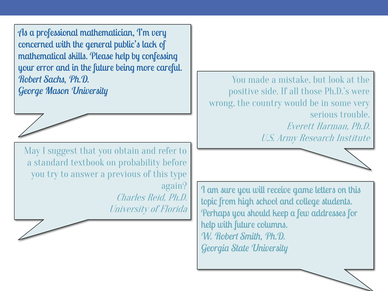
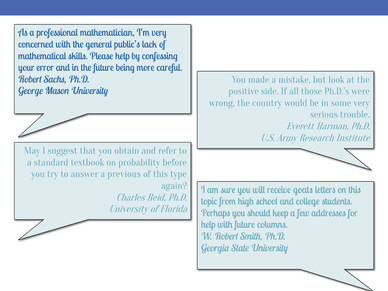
game: game -> goats
